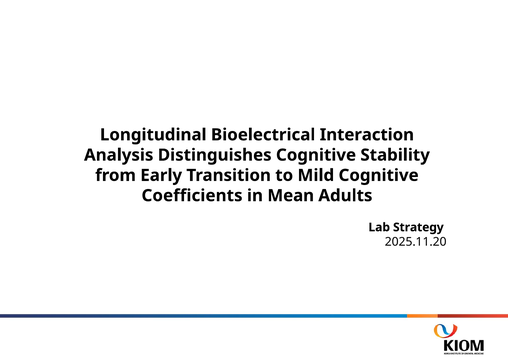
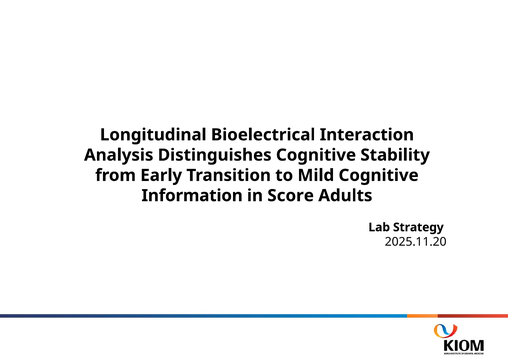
Coefficients: Coefficients -> Information
Mean: Mean -> Score
